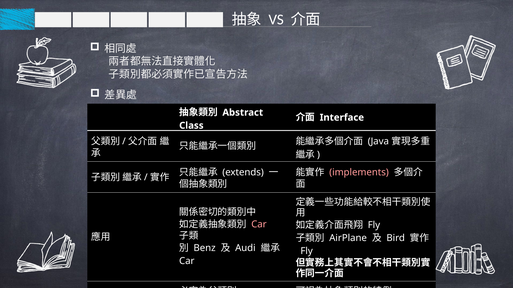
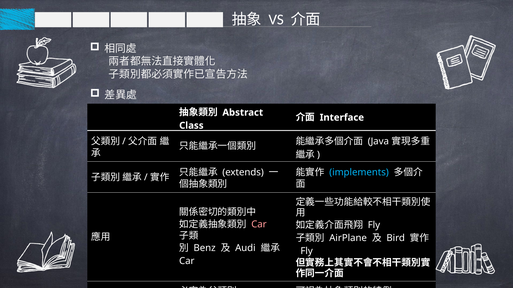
implements colour: pink -> light blue
